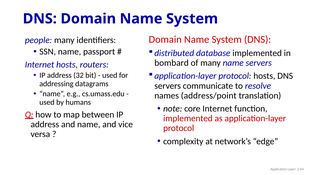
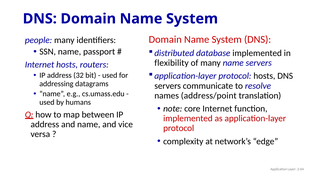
bombard: bombard -> flexibility
